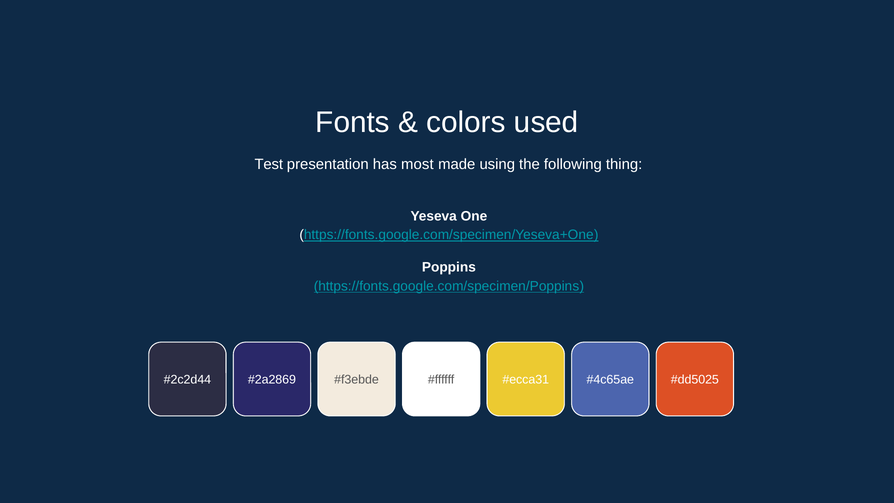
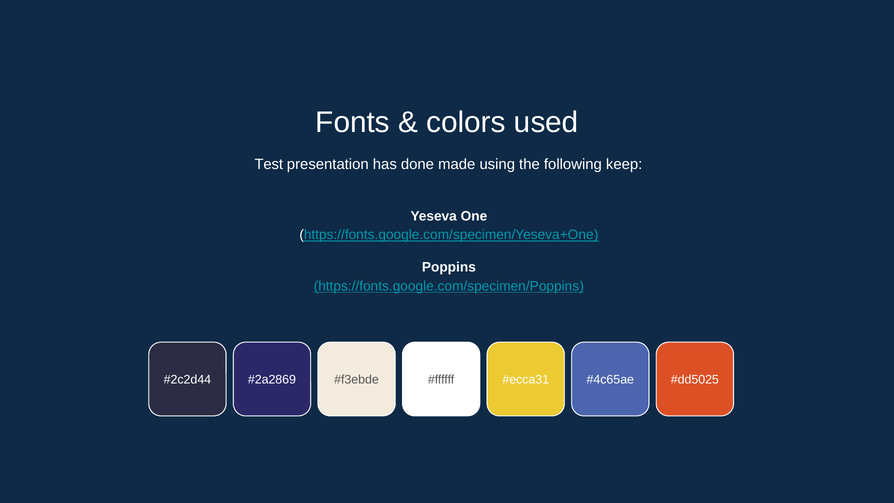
most: most -> done
thing: thing -> keep
